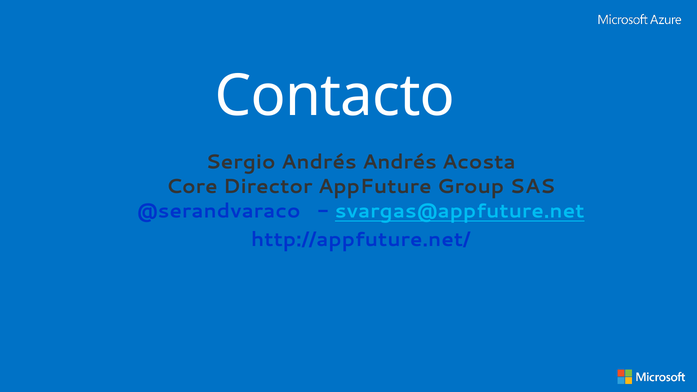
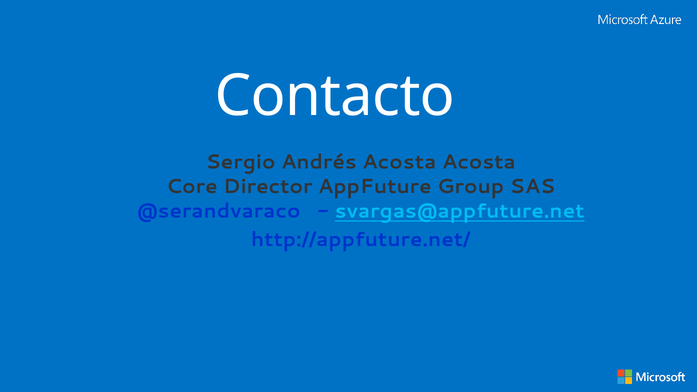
Andrés Andrés: Andrés -> Acosta
